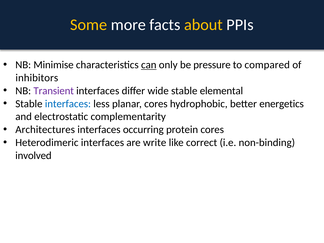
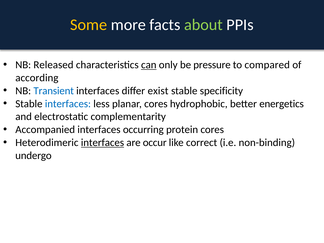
about colour: yellow -> light green
Minimise: Minimise -> Released
inhibitors: inhibitors -> according
Transient colour: purple -> blue
wide: wide -> exist
elemental: elemental -> specificity
Architectures: Architectures -> Accompanied
interfaces at (102, 143) underline: none -> present
write: write -> occur
involved: involved -> undergo
